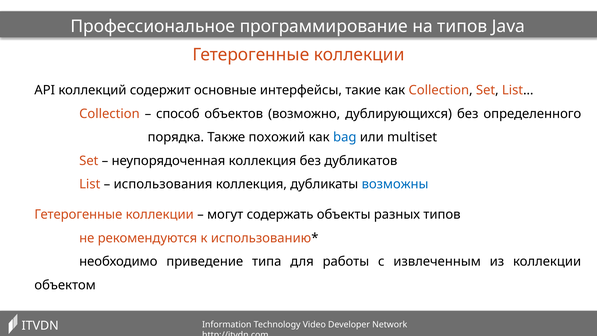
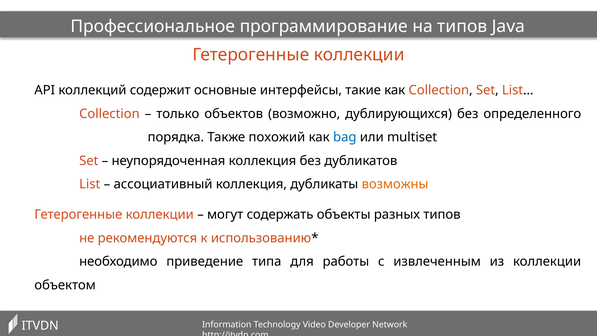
способ: способ -> только
использования: использования -> ассоциативный
возможны colour: blue -> orange
